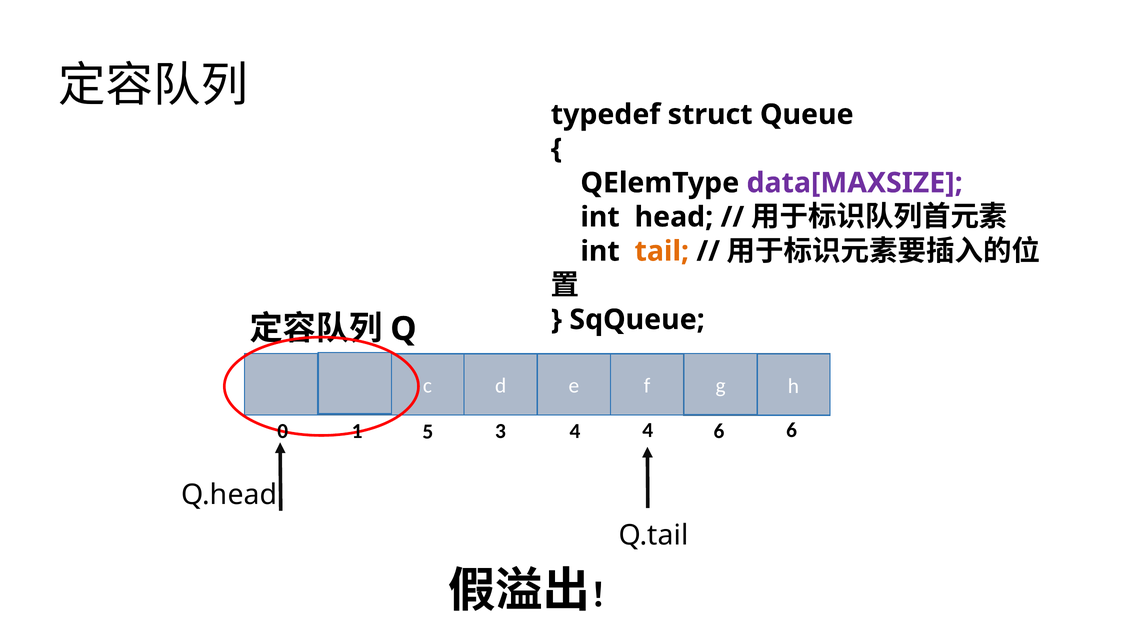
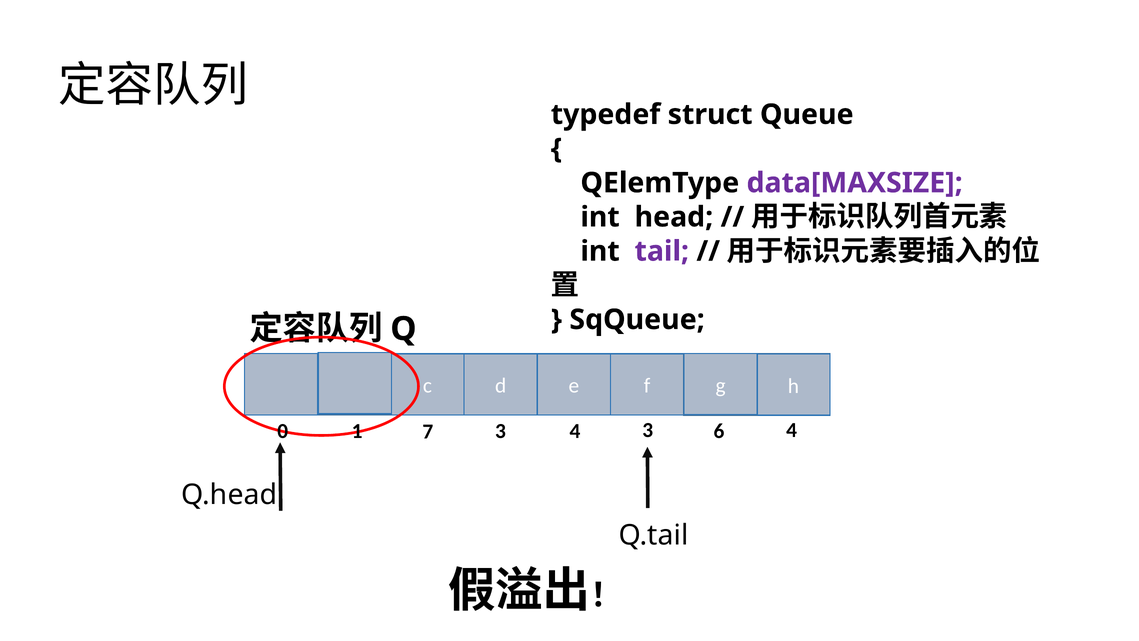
tail colour: orange -> purple
5: 5 -> 7
4 4: 4 -> 3
6 6: 6 -> 4
